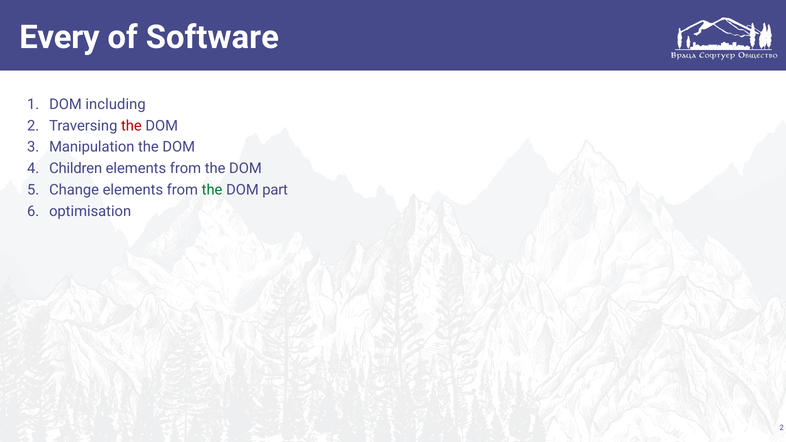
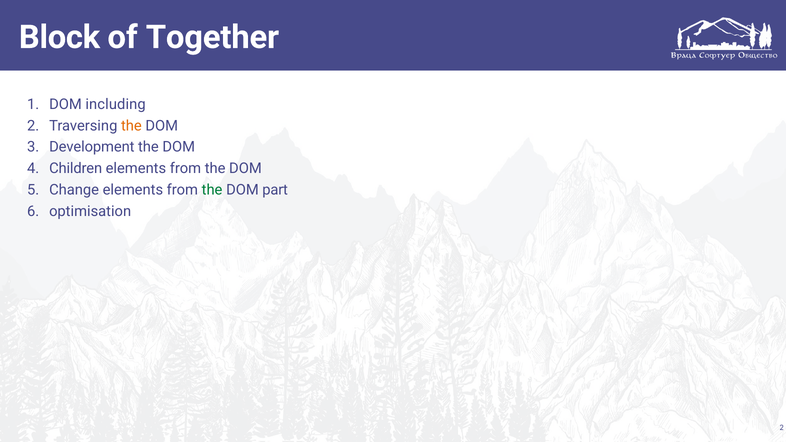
Every: Every -> Block
Software: Software -> Together
the at (131, 126) colour: red -> orange
Manipulation: Manipulation -> Development
